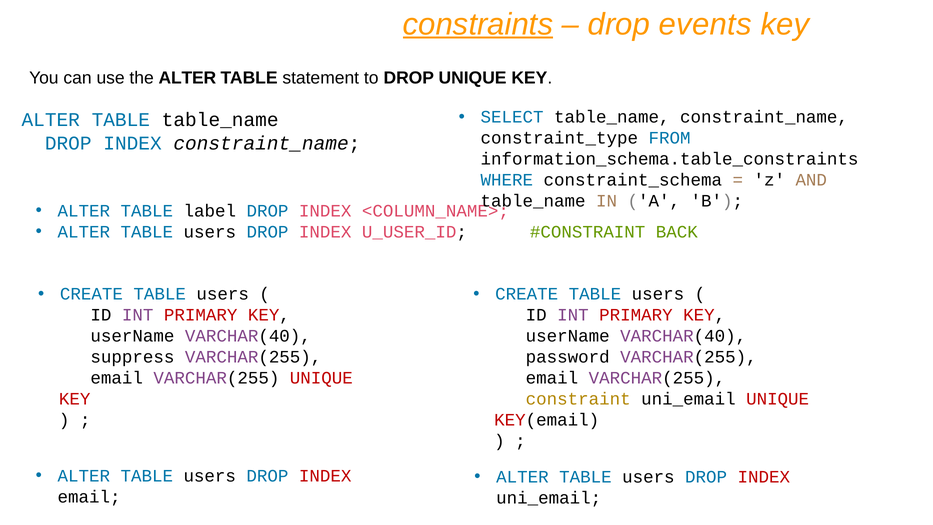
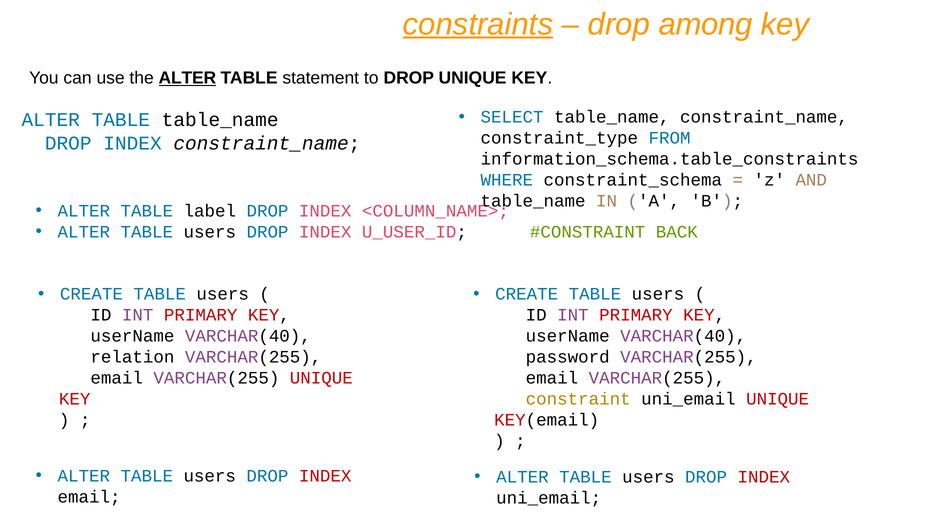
events: events -> among
ALTER at (187, 78) underline: none -> present
suppress: suppress -> relation
